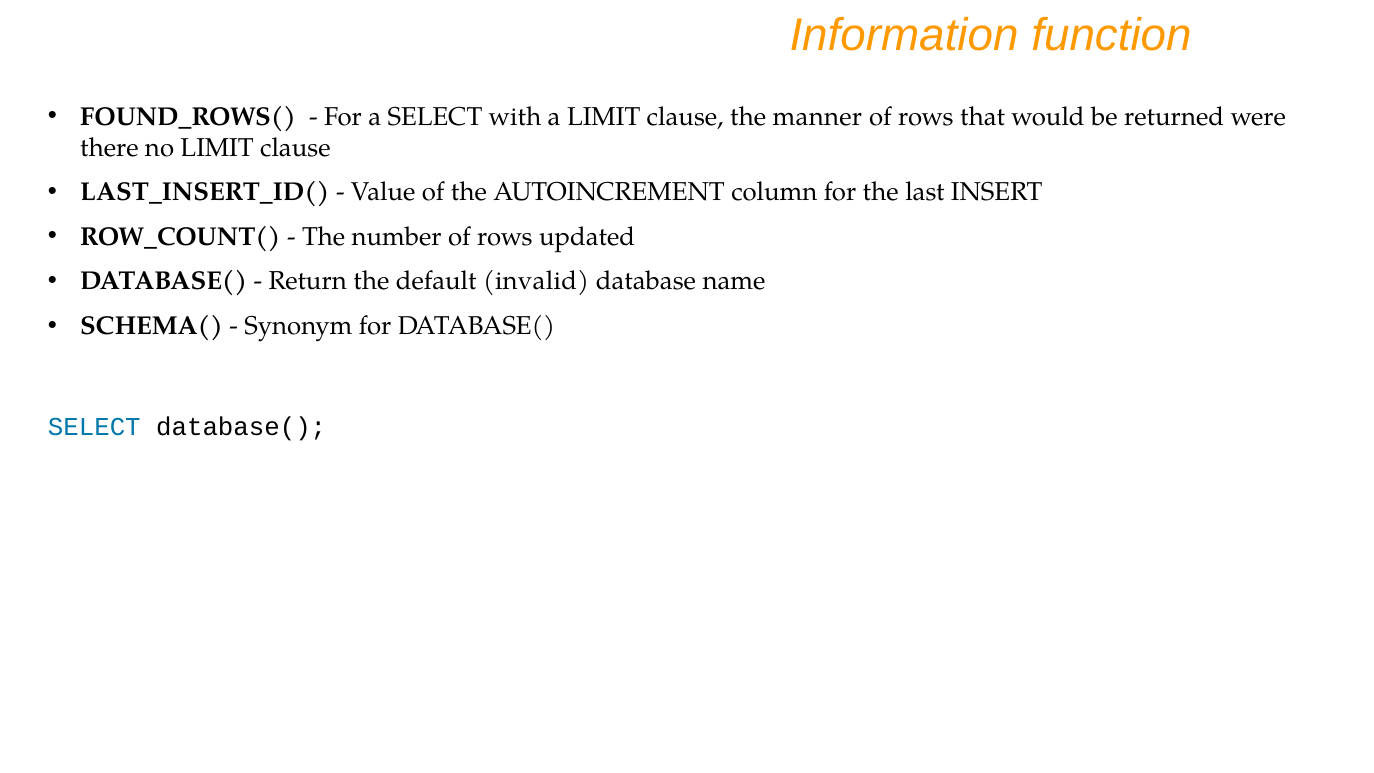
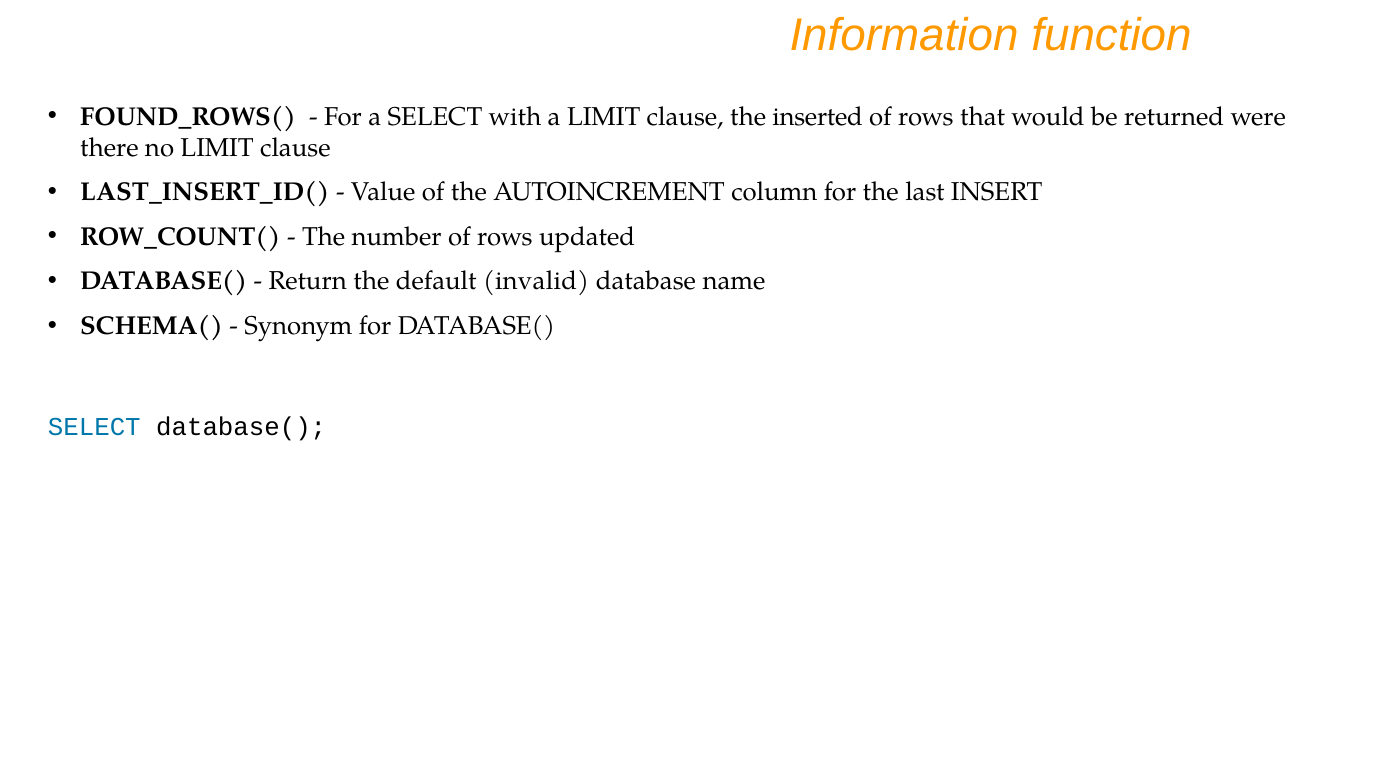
manner: manner -> inserted
